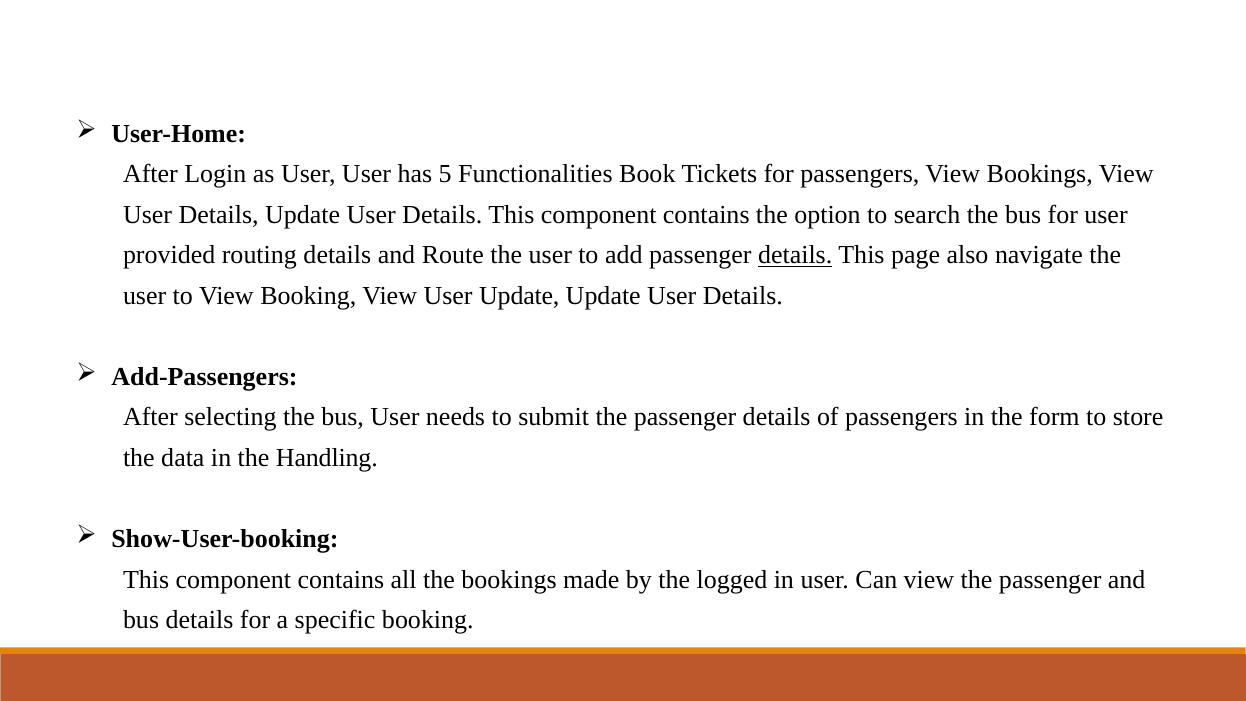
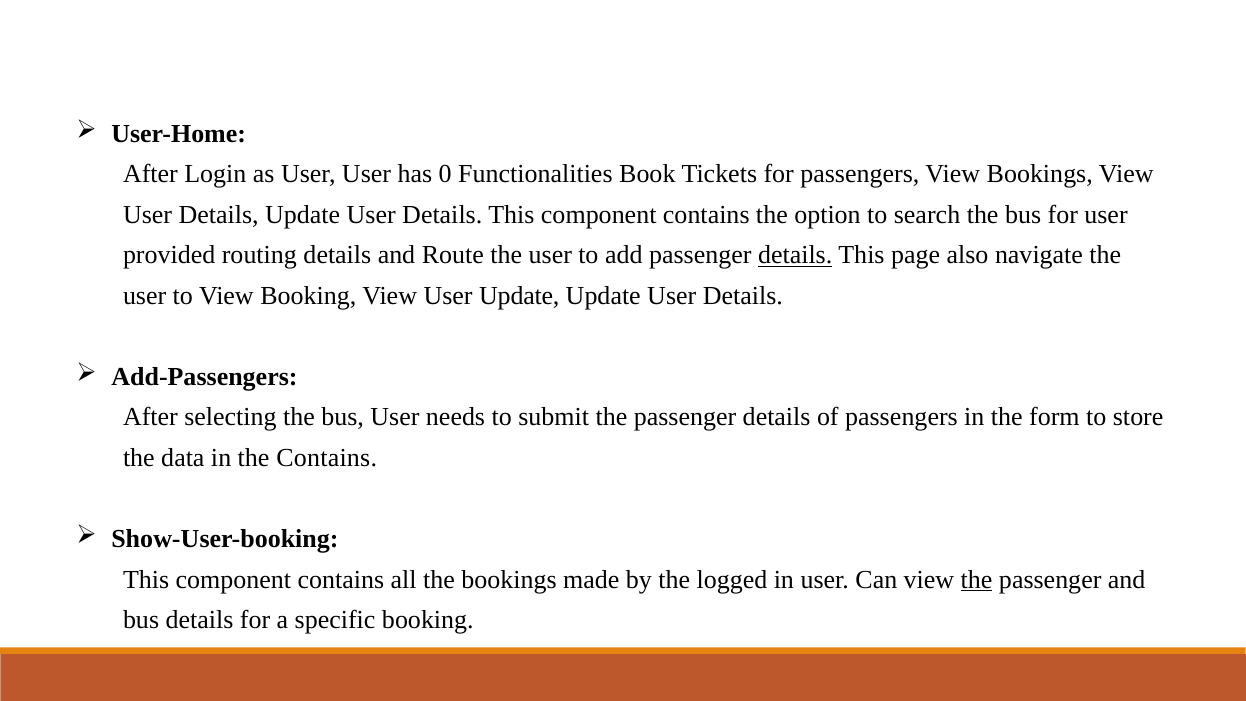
5: 5 -> 0
the Handling: Handling -> Contains
the at (977, 579) underline: none -> present
